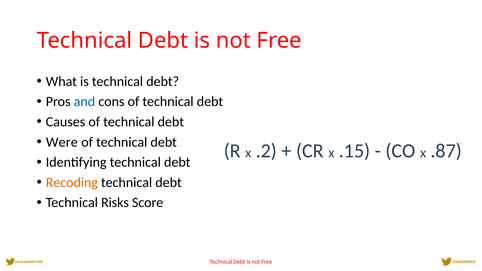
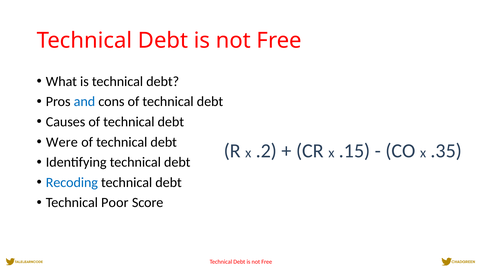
.87: .87 -> .35
Recoding colour: orange -> blue
Risks: Risks -> Poor
